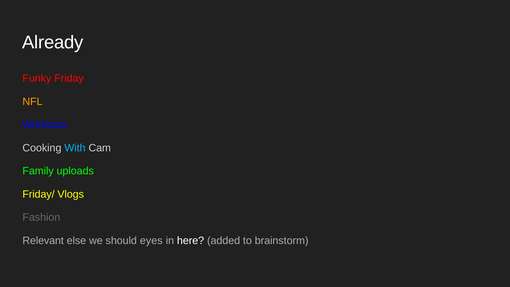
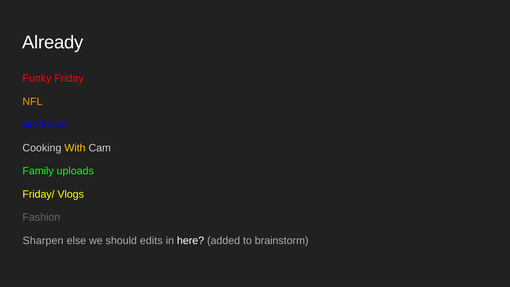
With colour: light blue -> yellow
Relevant: Relevant -> Sharpen
eyes: eyes -> edits
